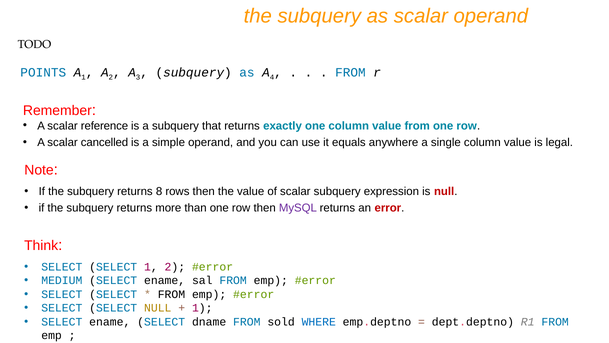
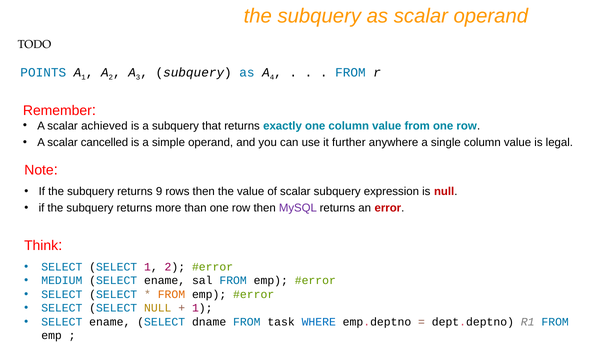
reference: reference -> achieved
equals: equals -> further
8: 8 -> 9
FROM at (171, 294) colour: black -> orange
sold: sold -> task
